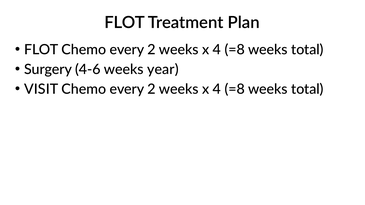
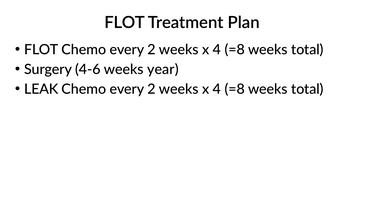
VISIT: VISIT -> LEAK
